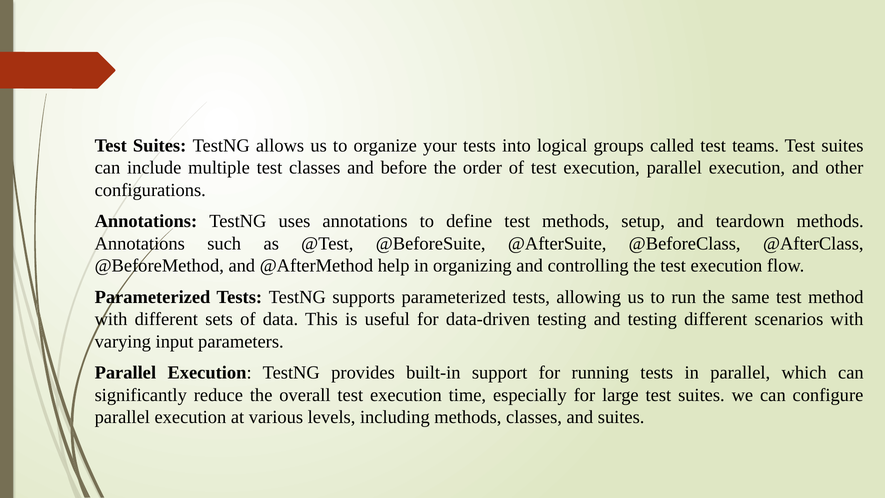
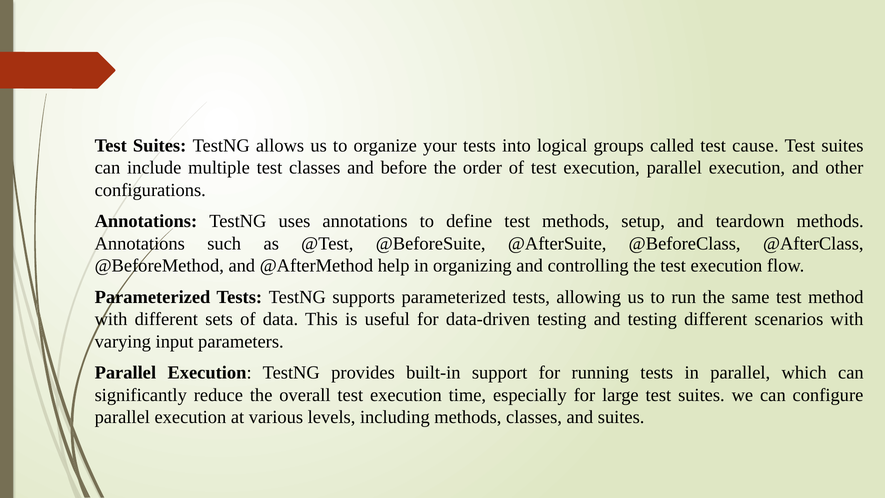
teams: teams -> cause
